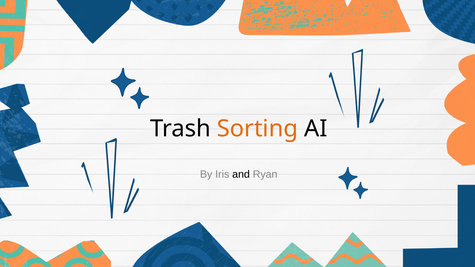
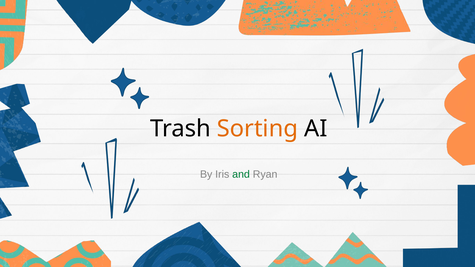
and colour: black -> green
